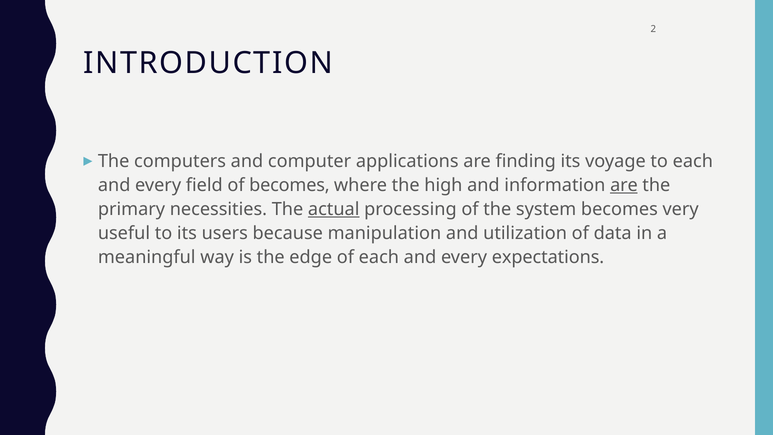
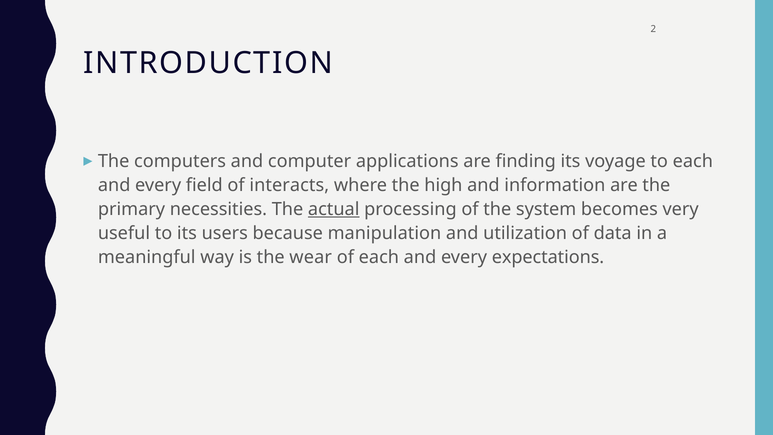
of becomes: becomes -> interacts
are at (624, 185) underline: present -> none
edge: edge -> wear
